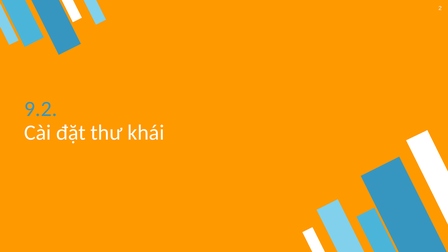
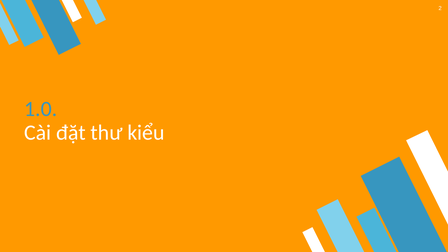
9.2: 9.2 -> 1.0
khái: khái -> kiểu
